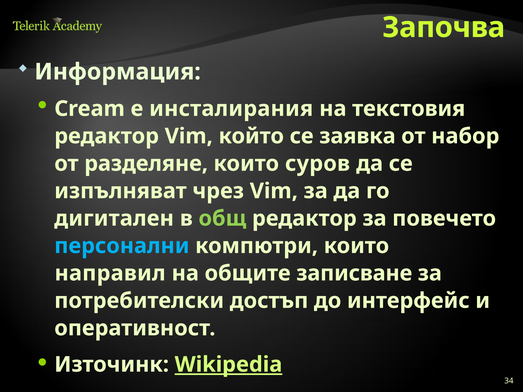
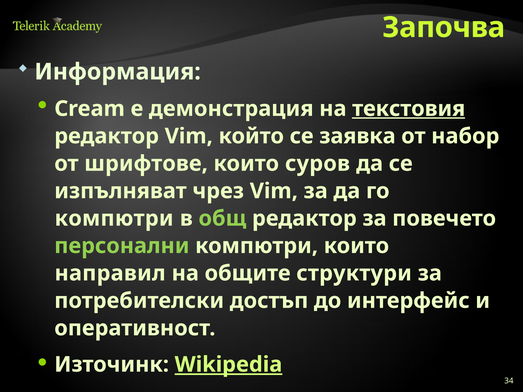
инсталирания: инсталирания -> демонстрация
текстовия underline: none -> present
разделяне: разделяне -> шрифтове
дигитален at (114, 219): дигитален -> компютри
персонални colour: light blue -> light green
записване: записване -> структури
